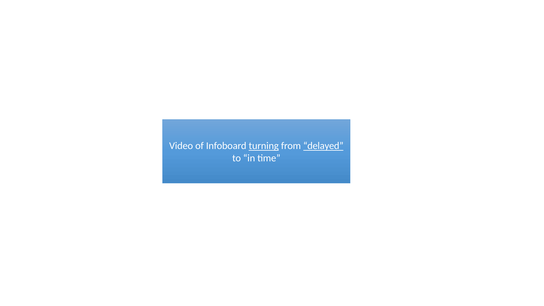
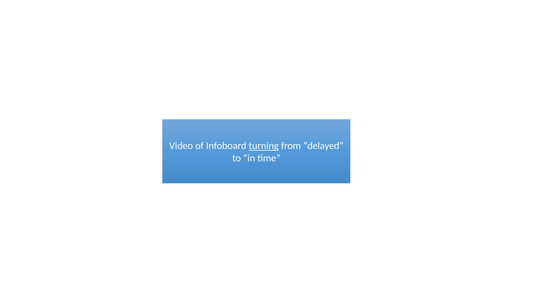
delayed underline: present -> none
